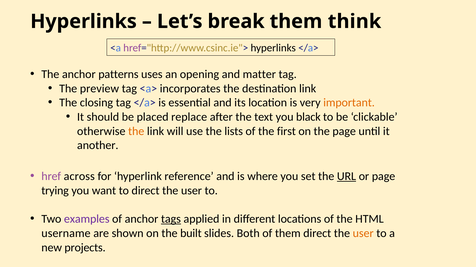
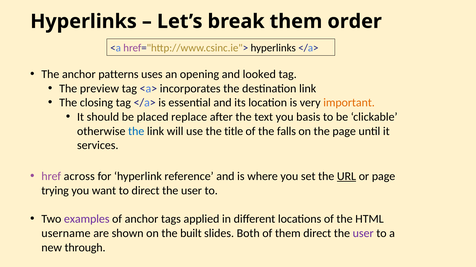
think: think -> order
matter: matter -> looked
black: black -> basis
the at (136, 132) colour: orange -> blue
lists: lists -> title
first: first -> falls
another: another -> services
tags underline: present -> none
user at (363, 234) colour: orange -> purple
projects: projects -> through
